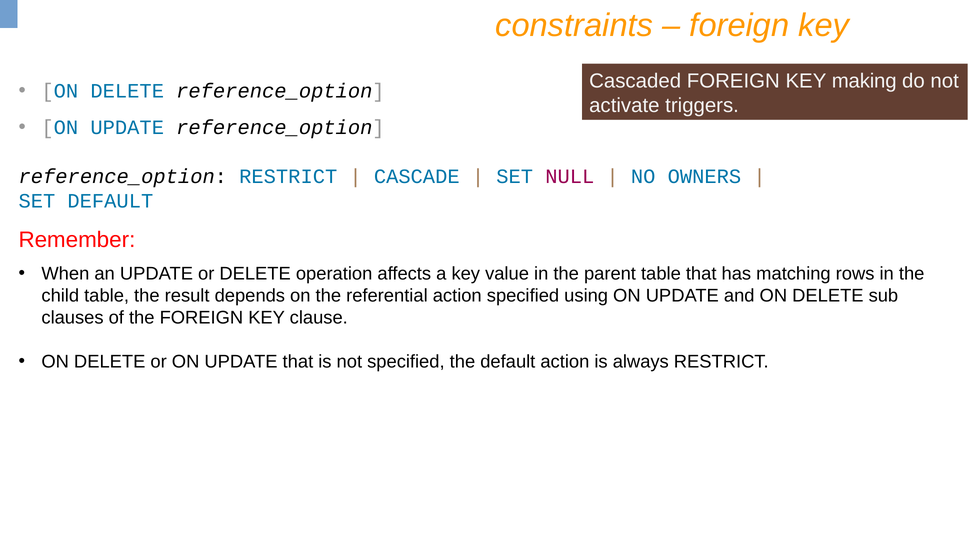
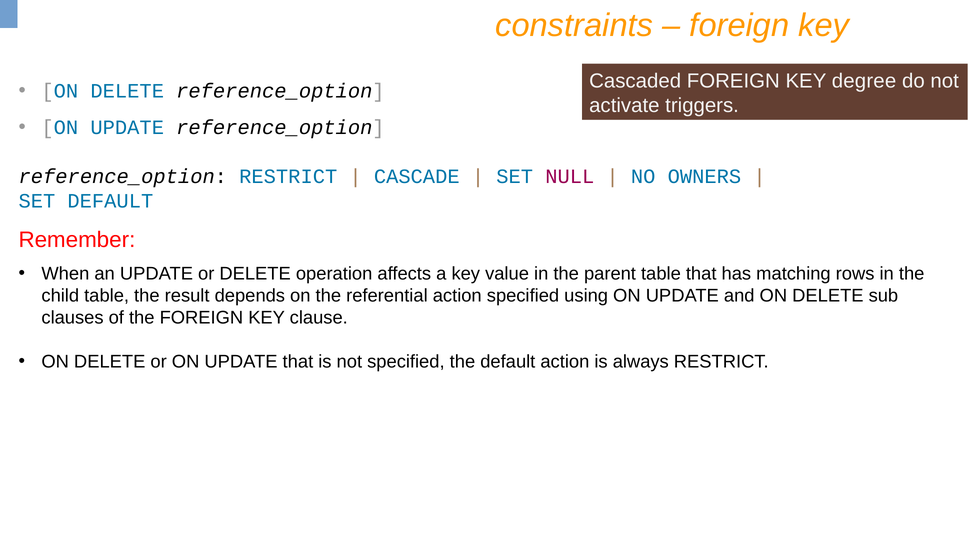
making: making -> degree
